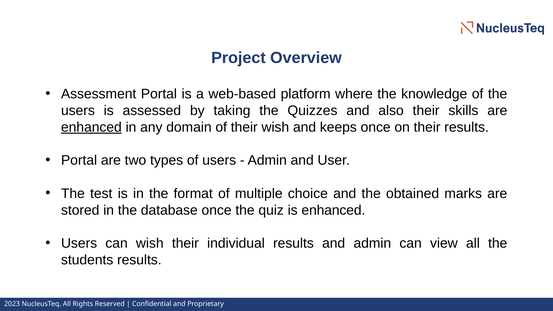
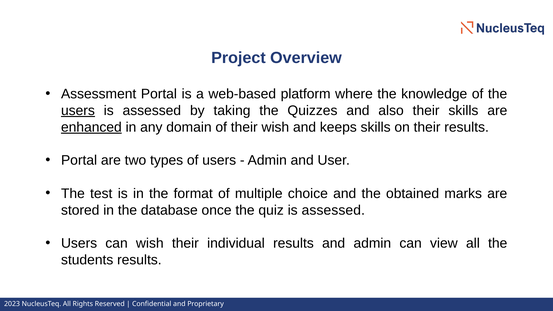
users at (78, 111) underline: none -> present
keeps once: once -> skills
quiz is enhanced: enhanced -> assessed
